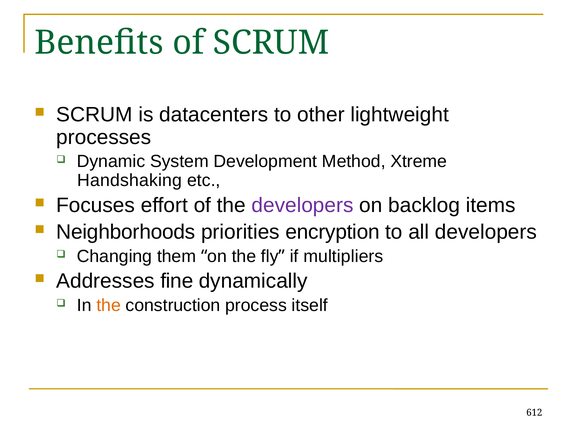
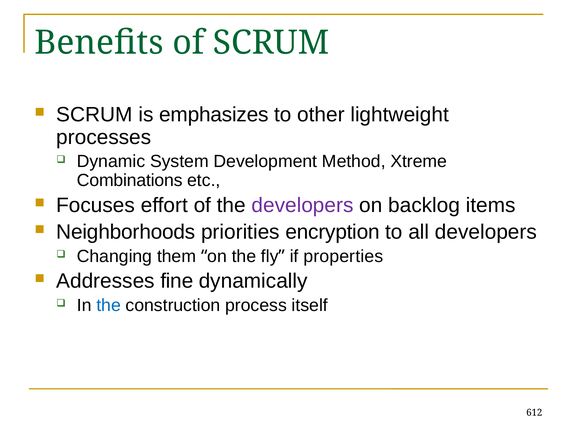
datacenters: datacenters -> emphasizes
Handshaking: Handshaking -> Combinations
multipliers: multipliers -> properties
the at (109, 306) colour: orange -> blue
